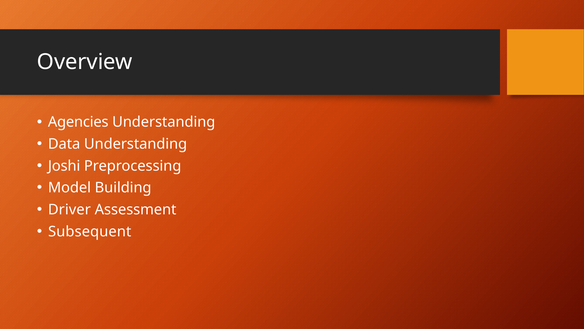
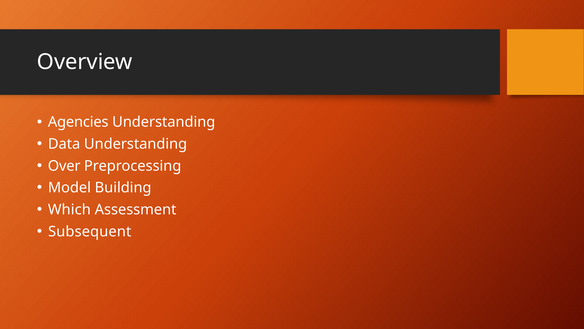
Joshi: Joshi -> Over
Driver: Driver -> Which
